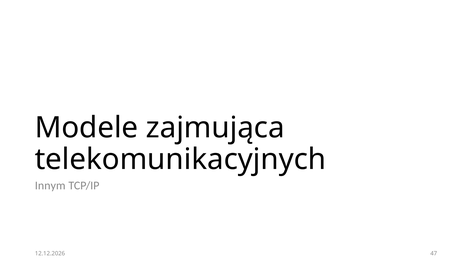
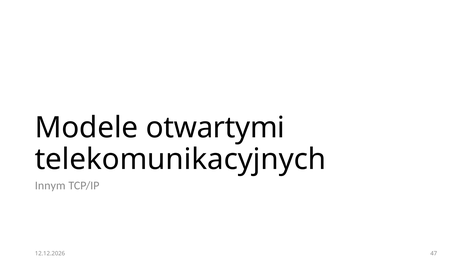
zajmująca: zajmująca -> otwartymi
